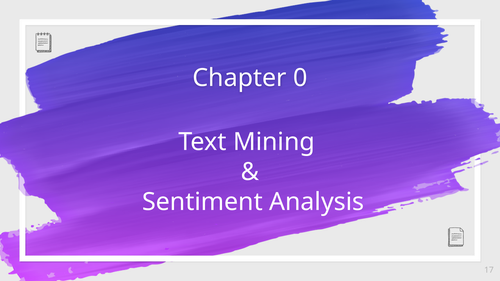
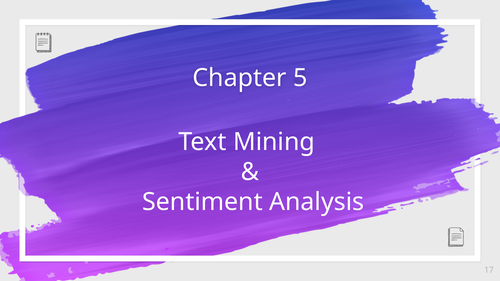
0: 0 -> 5
